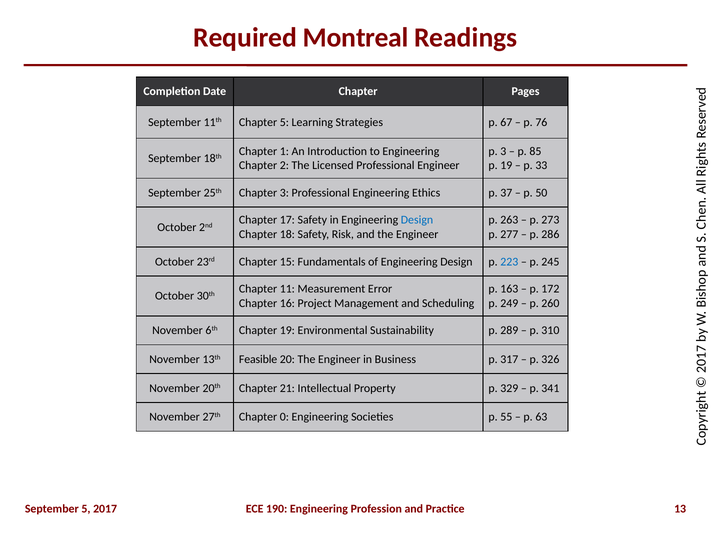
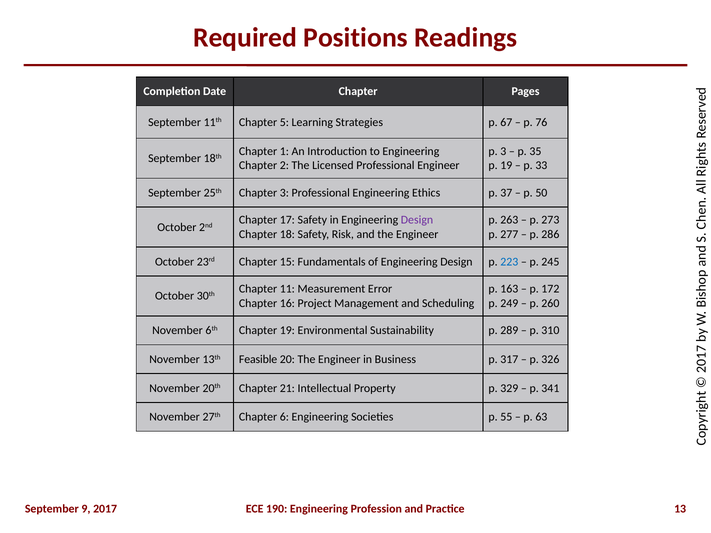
Montreal: Montreal -> Positions
85: 85 -> 35
Design at (417, 220) colour: blue -> purple
Chapter 0: 0 -> 6
September 5: 5 -> 9
